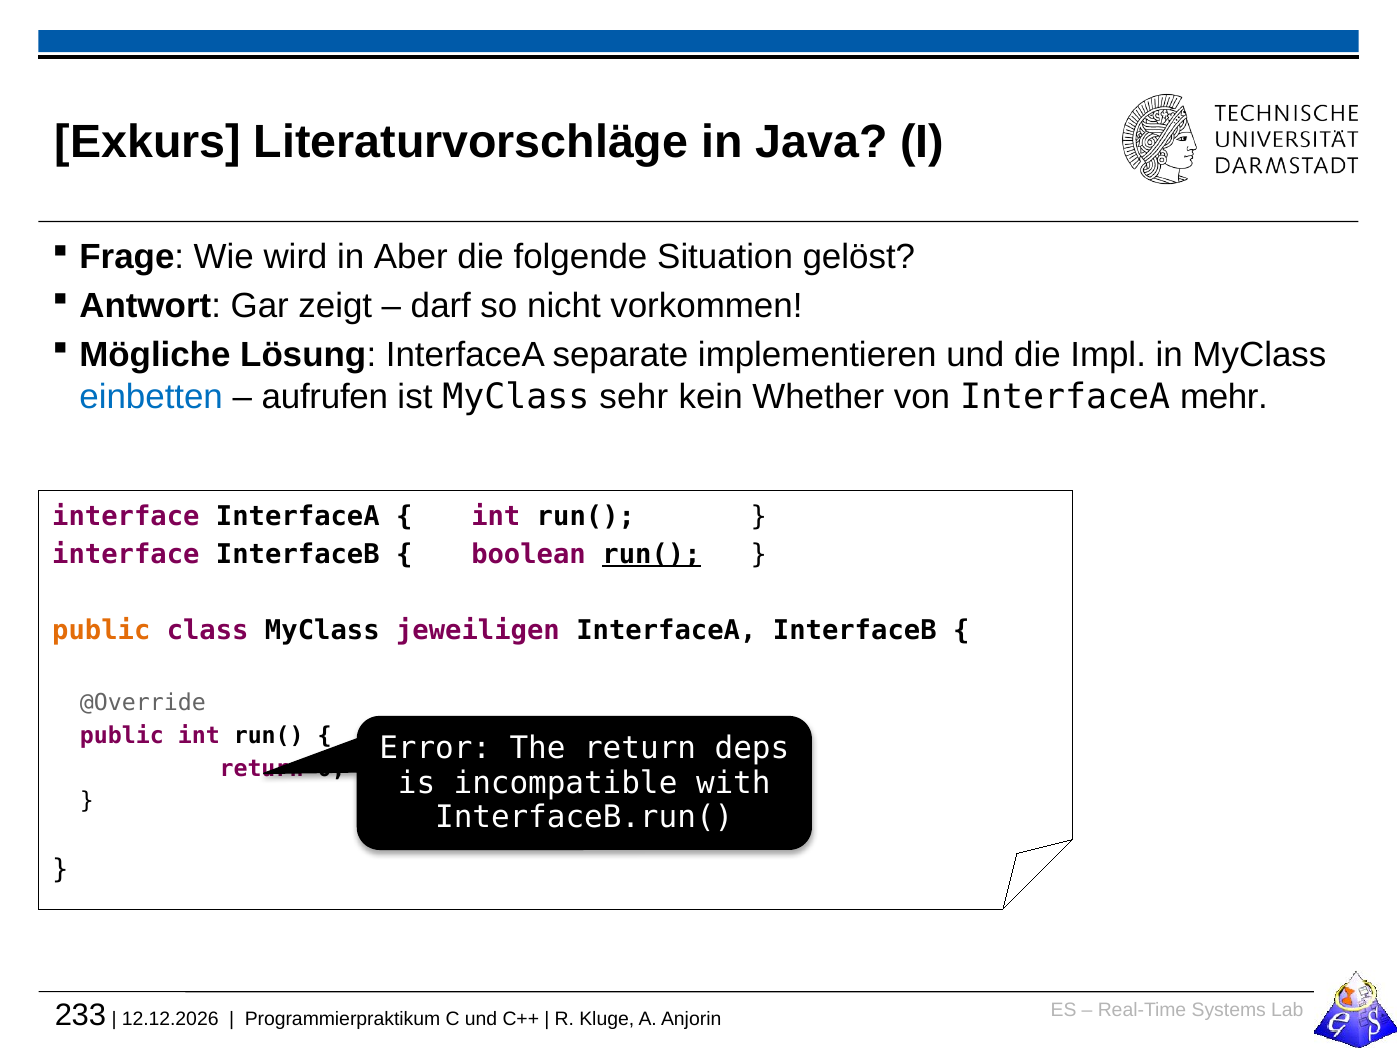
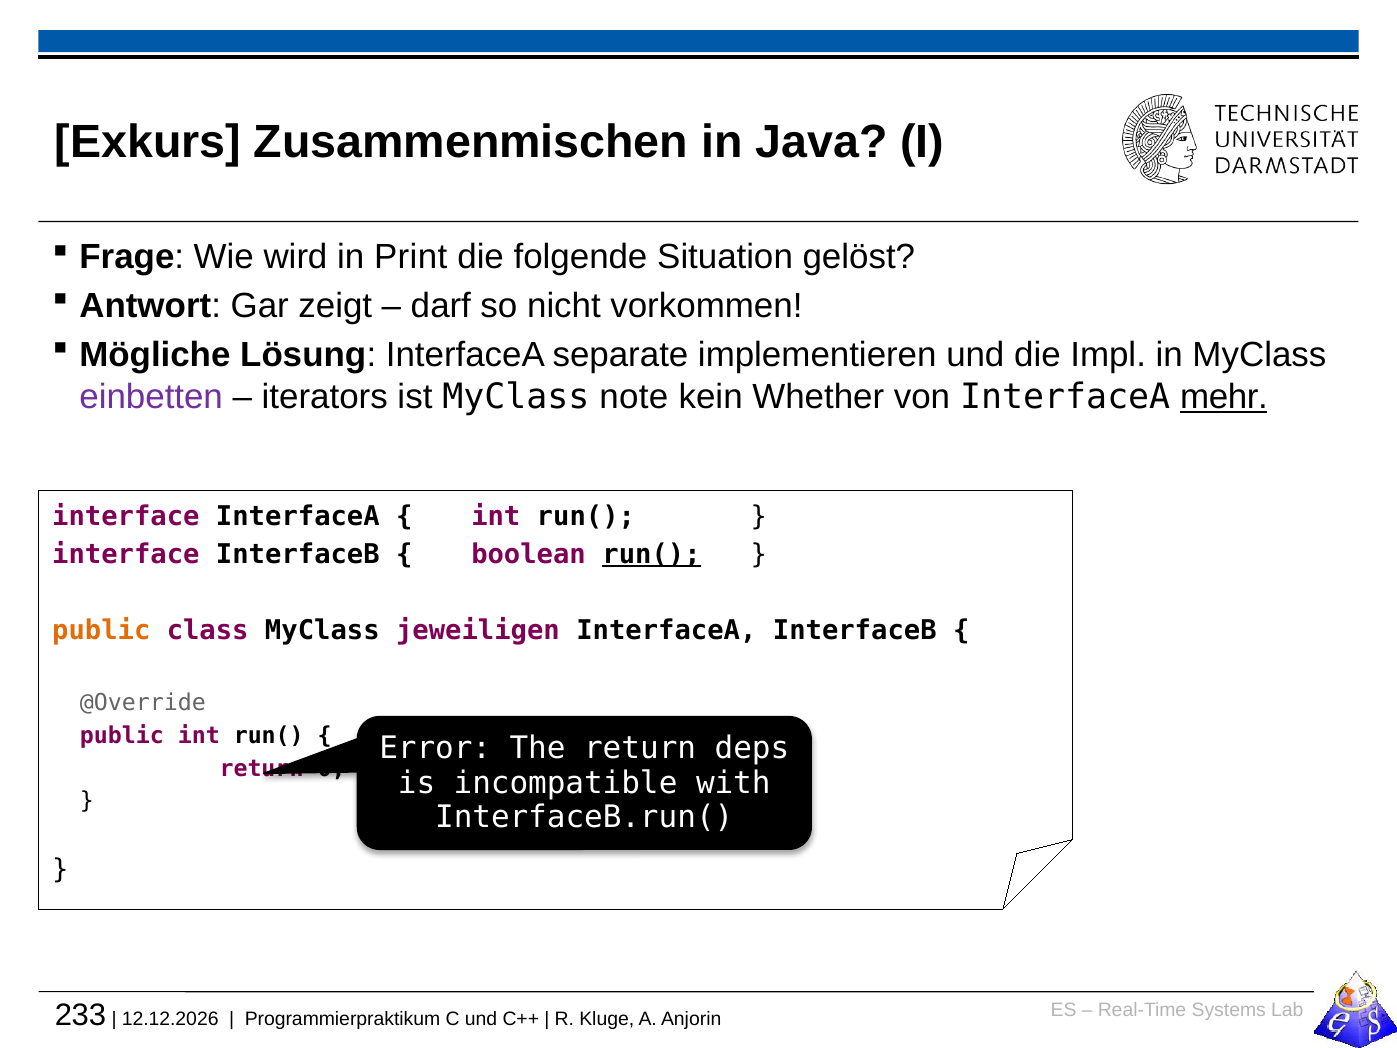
Literaturvorschläge: Literaturvorschläge -> Zusammenmischen
Aber: Aber -> Print
einbetten colour: blue -> purple
aufrufen: aufrufen -> iterators
sehr: sehr -> note
mehr underline: none -> present
